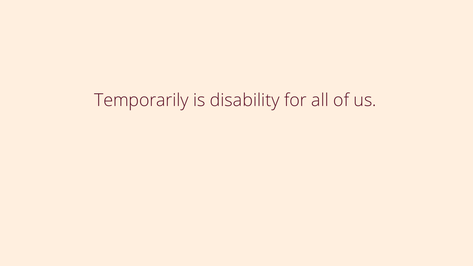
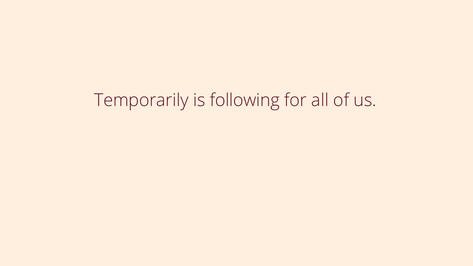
disability: disability -> following
